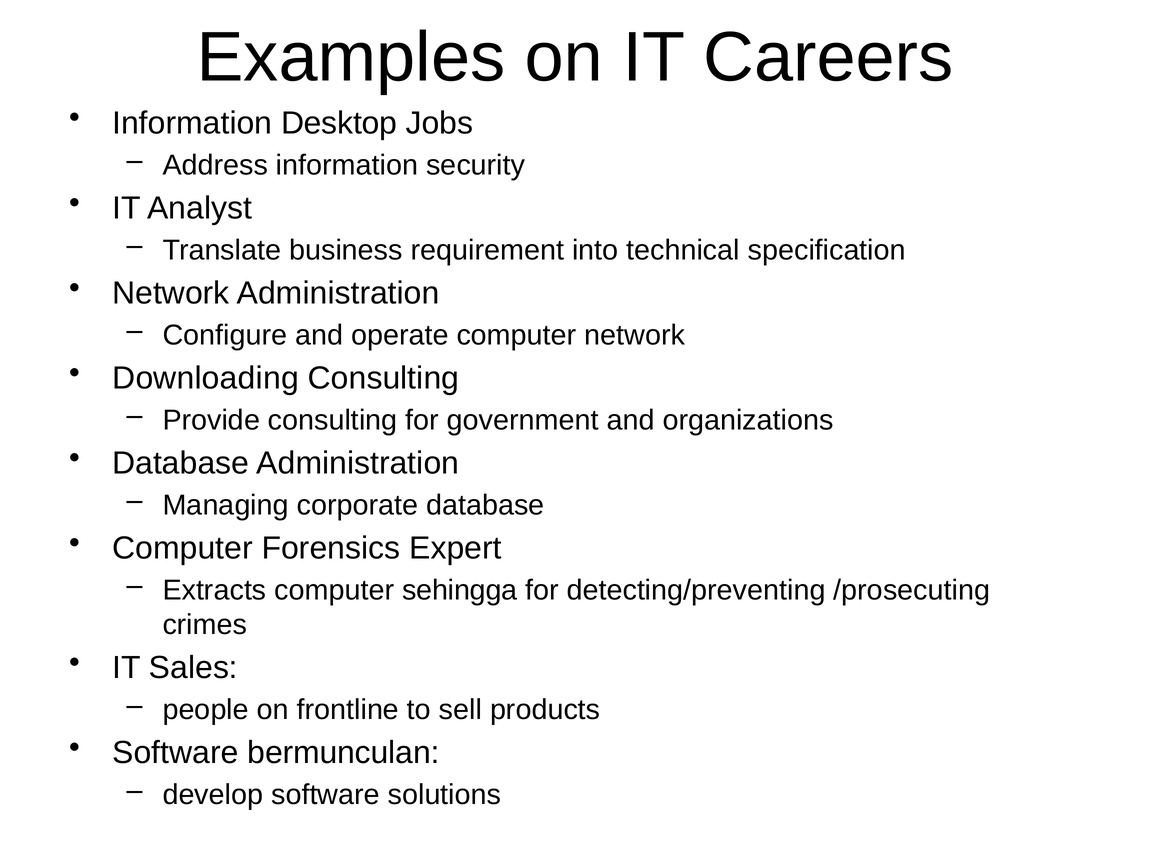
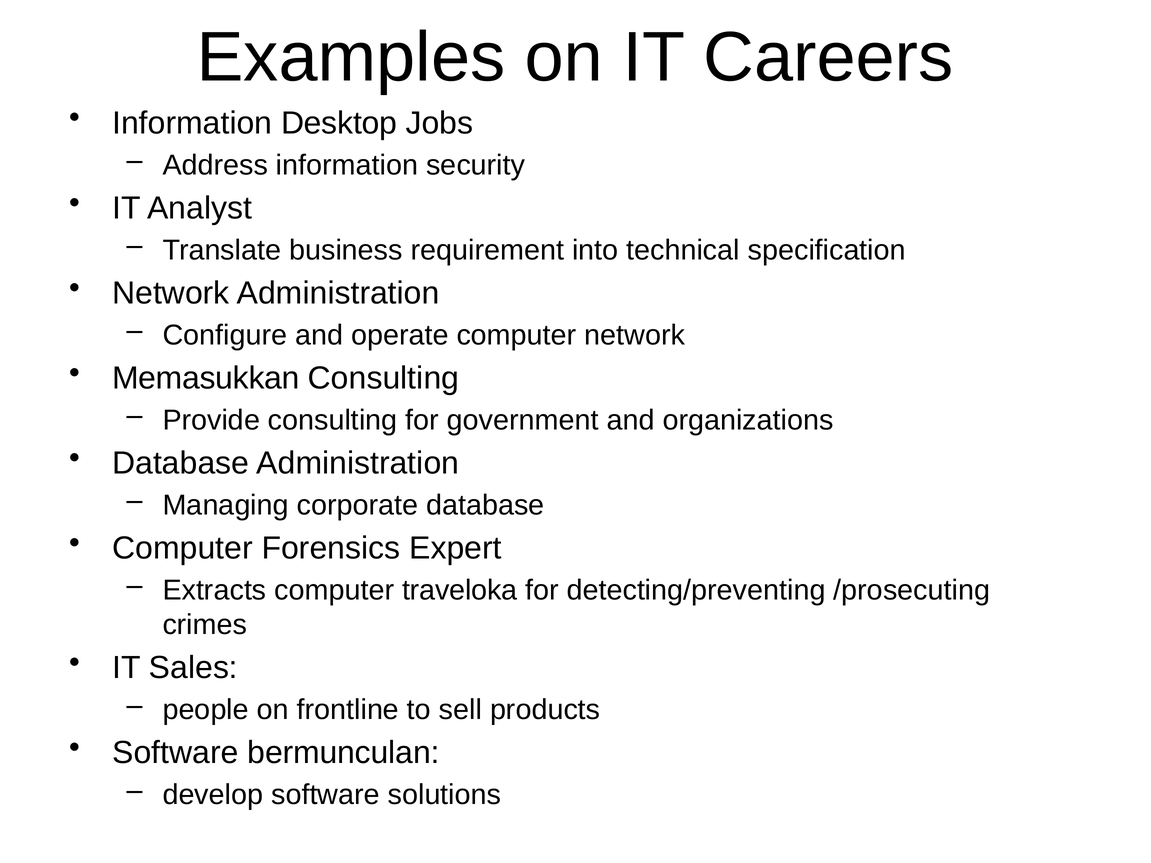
Downloading: Downloading -> Memasukkan
sehingga: sehingga -> traveloka
